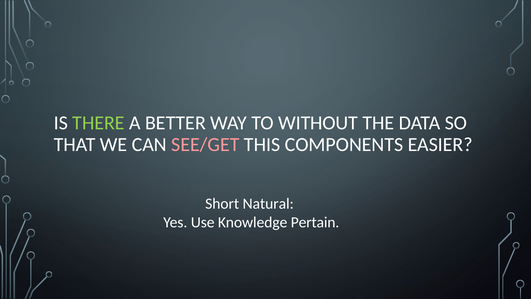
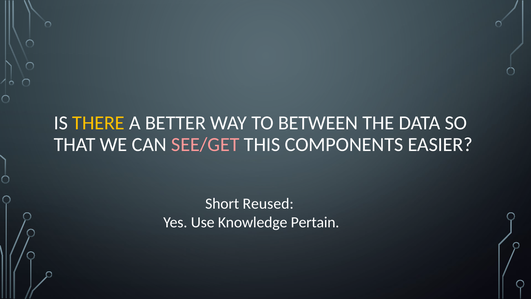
THERE colour: light green -> yellow
WITHOUT: WITHOUT -> BETWEEN
Natural: Natural -> Reused
